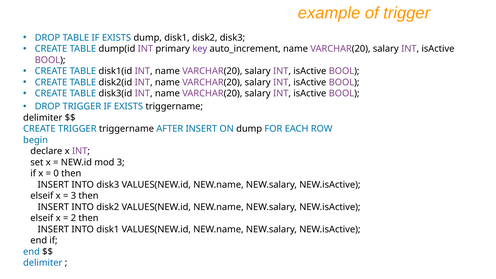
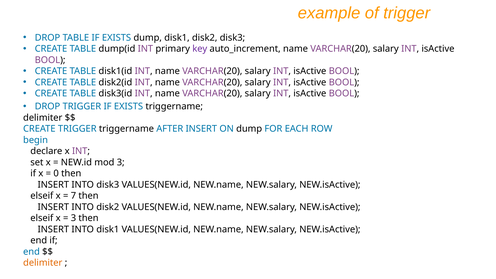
3 at (73, 196): 3 -> 7
2 at (73, 218): 2 -> 3
delimiter at (43, 263) colour: blue -> orange
